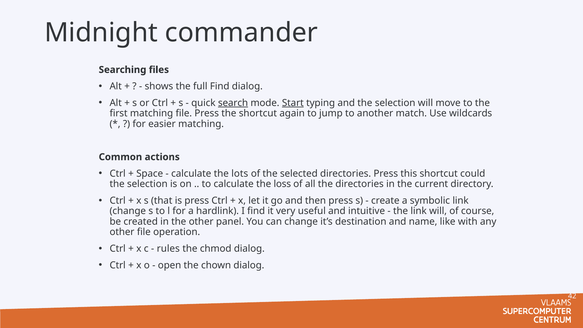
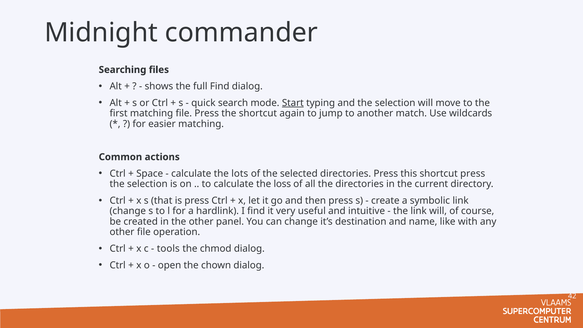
search underline: present -> none
shortcut could: could -> press
rules: rules -> tools
